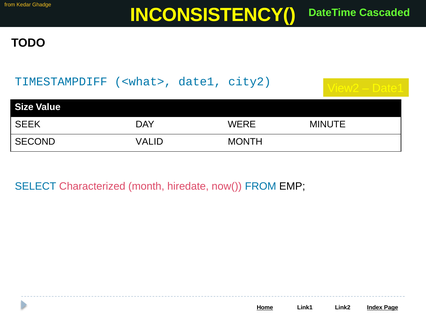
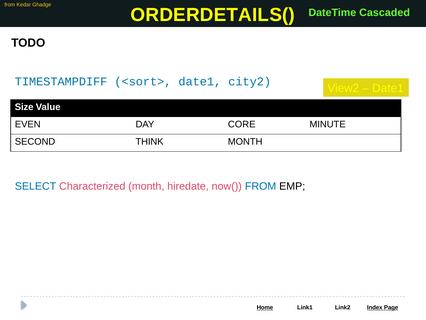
INCONSISTENCY(: INCONSISTENCY( -> ORDERDETAILS(
<what>: <what> -> <sort>
SEEK: SEEK -> EVEN
WERE: WERE -> CORE
VALID: VALID -> THINK
